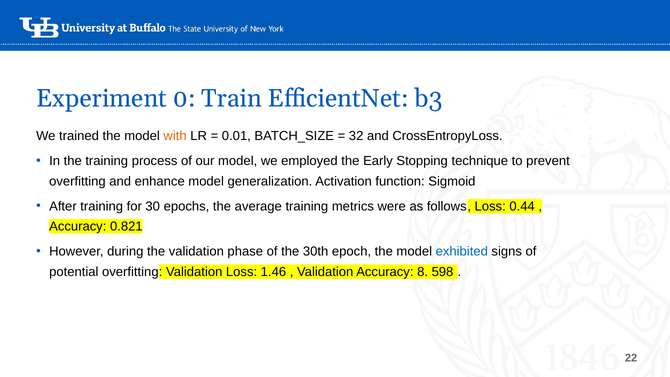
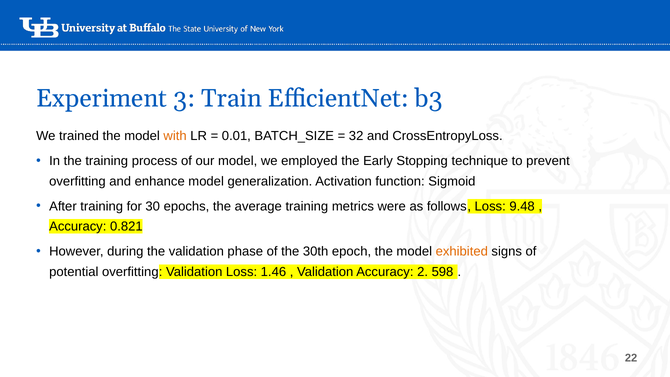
0: 0 -> 3
0.44: 0.44 -> 9.48
exhibited colour: blue -> orange
8: 8 -> 2
